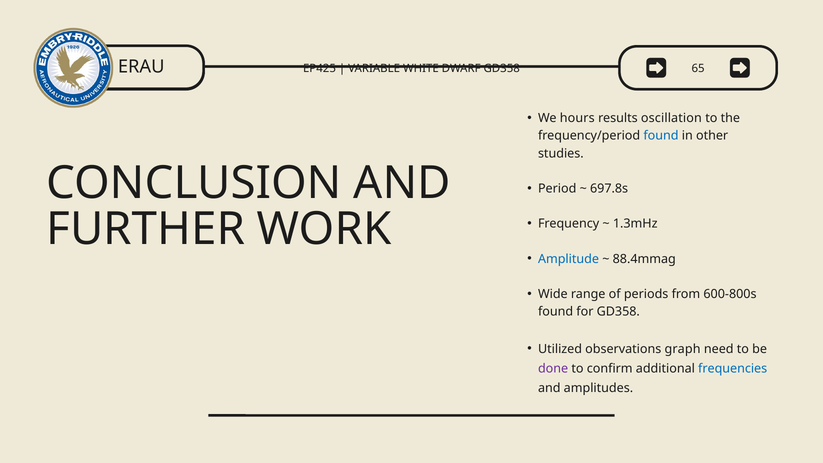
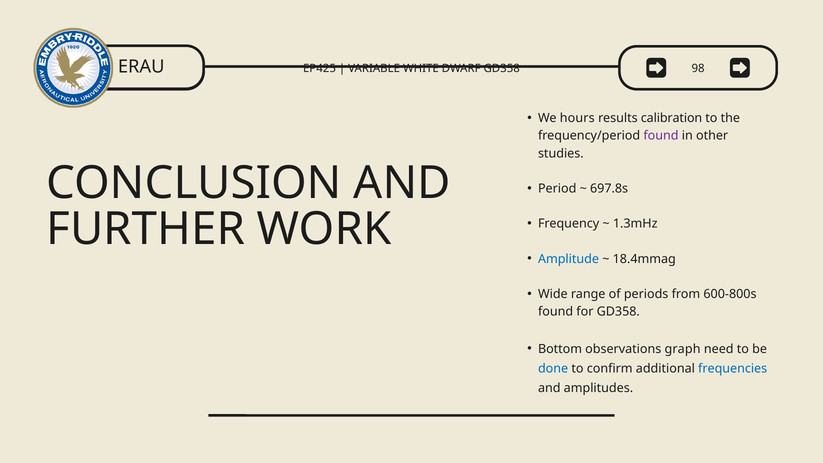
65: 65 -> 98
oscillation: oscillation -> calibration
found at (661, 136) colour: blue -> purple
88.4mmag: 88.4mmag -> 18.4mmag
Utilized: Utilized -> Bottom
done colour: purple -> blue
